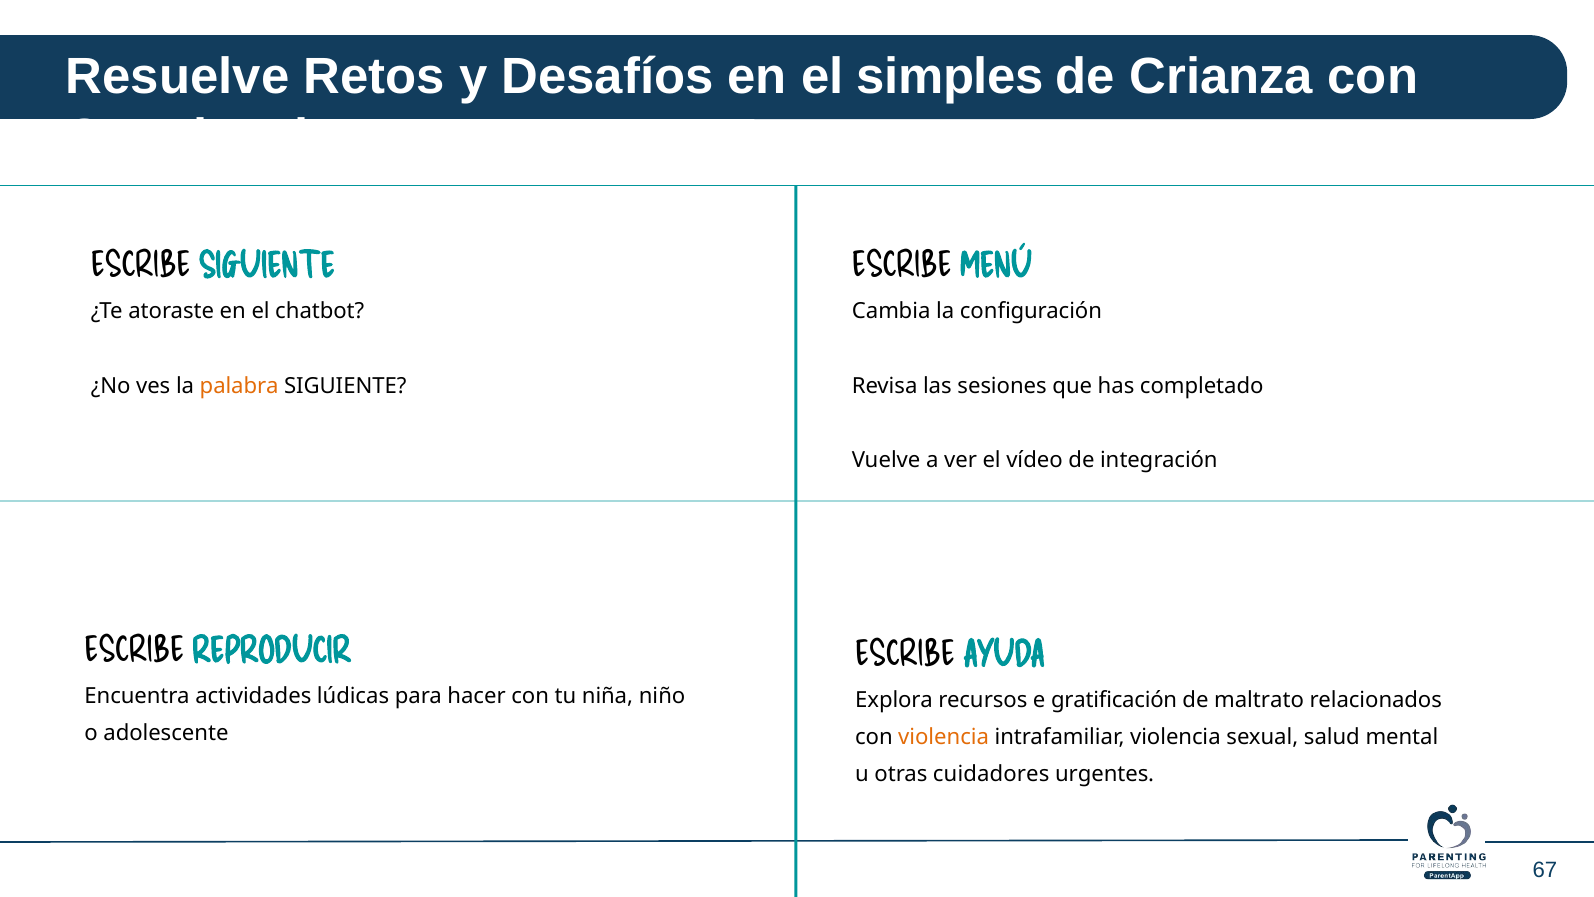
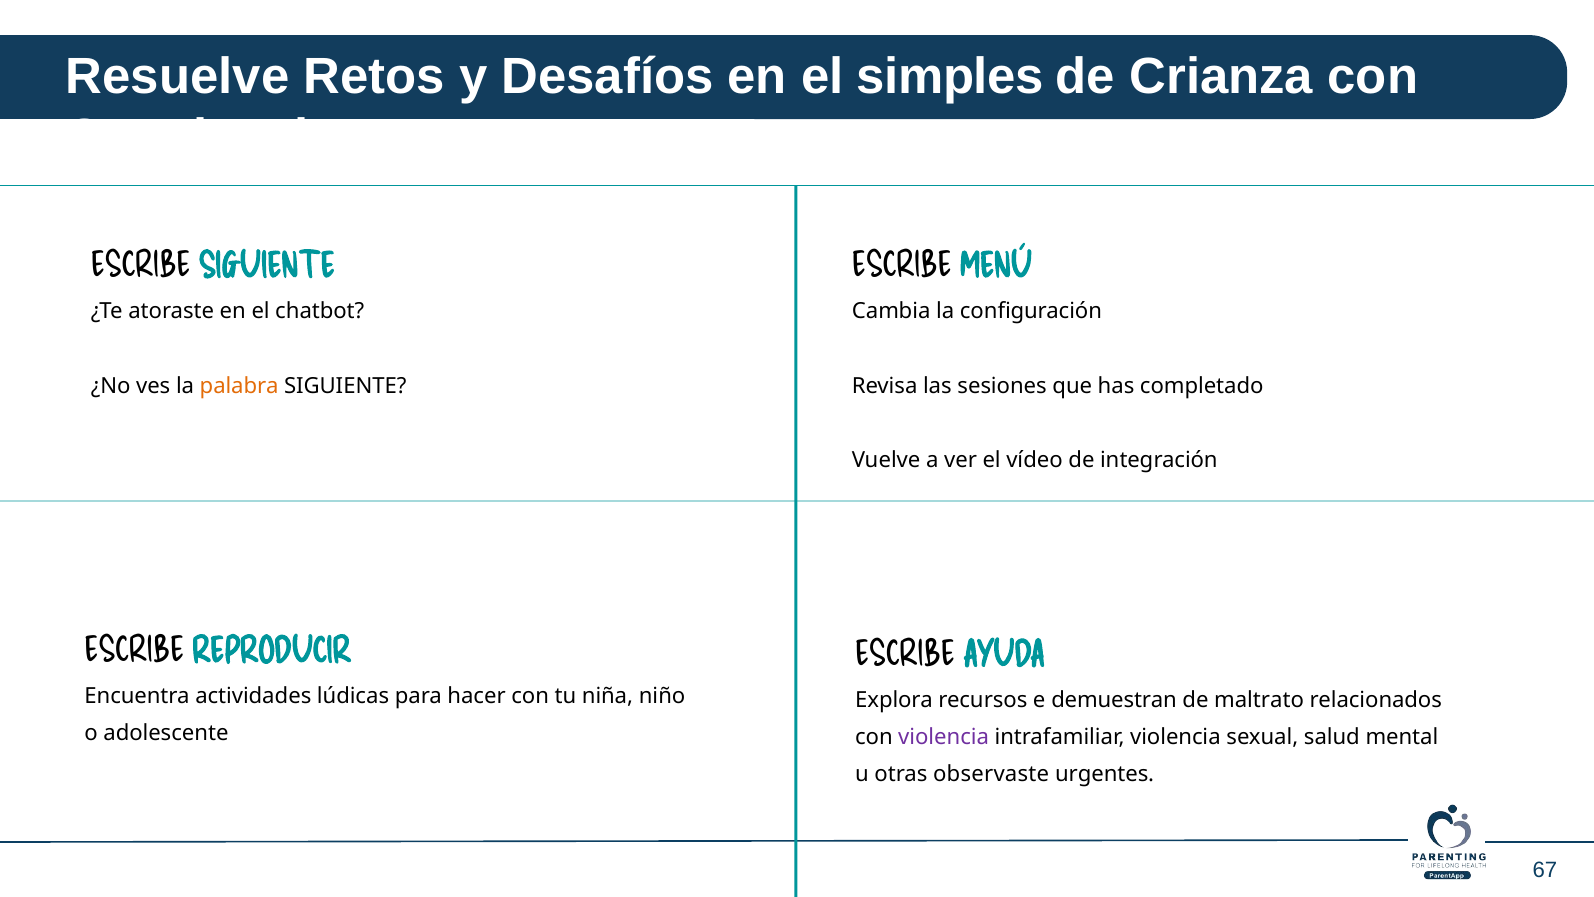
gratificación: gratificación -> demuestran
violencia at (944, 737) colour: orange -> purple
cuidadores: cuidadores -> observaste
